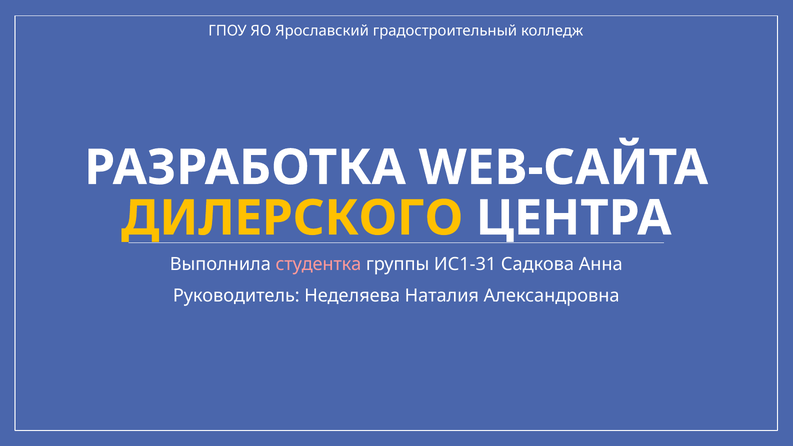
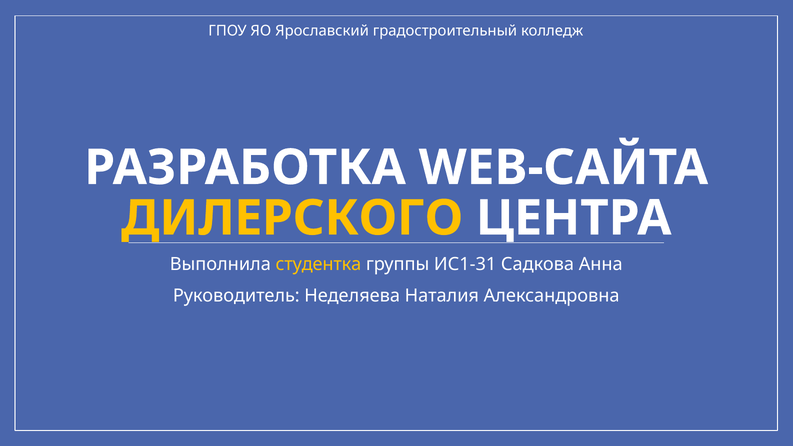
студентка colour: pink -> yellow
